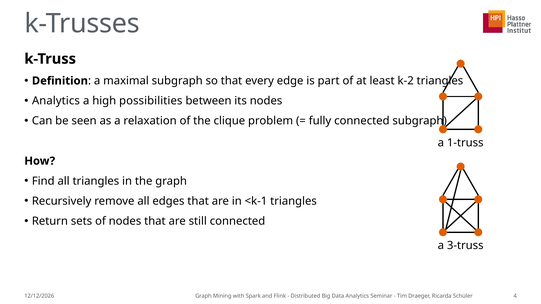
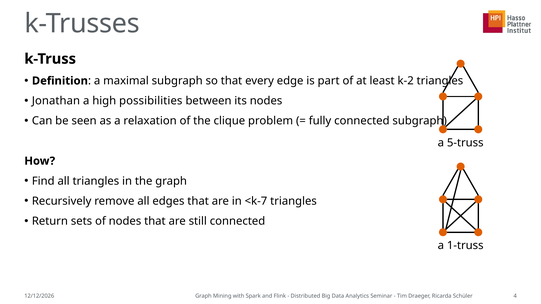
Analytics at (56, 101): Analytics -> Jonathan
1-truss: 1-truss -> 5-truss
<k-1: <k-1 -> <k-7
3-truss: 3-truss -> 1-truss
